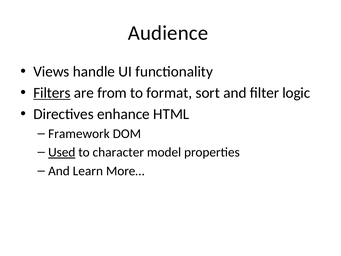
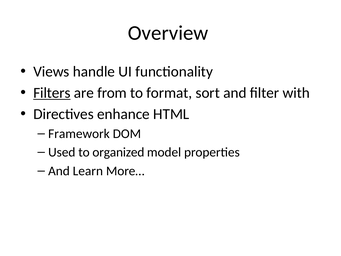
Audience: Audience -> Overview
logic: logic -> with
Used underline: present -> none
character: character -> organized
